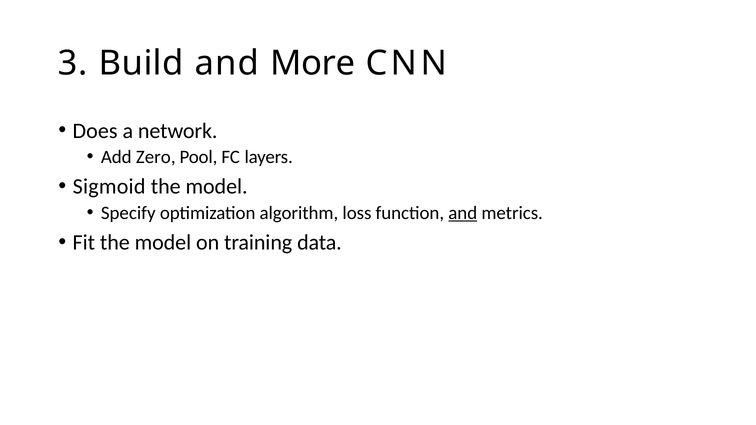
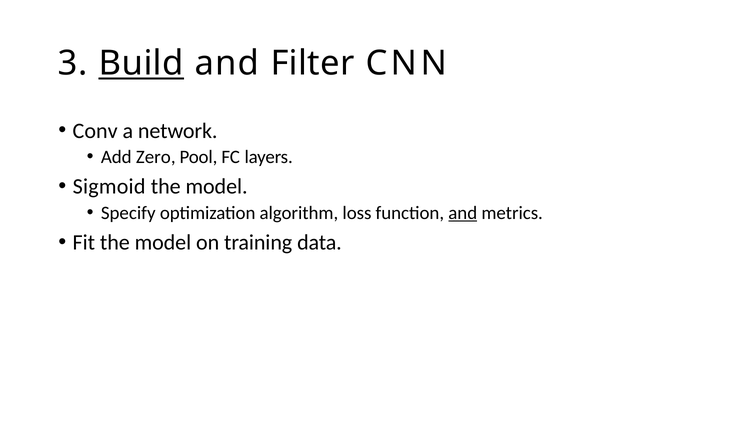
Build underline: none -> present
More: More -> Filter
Does: Does -> Conv
